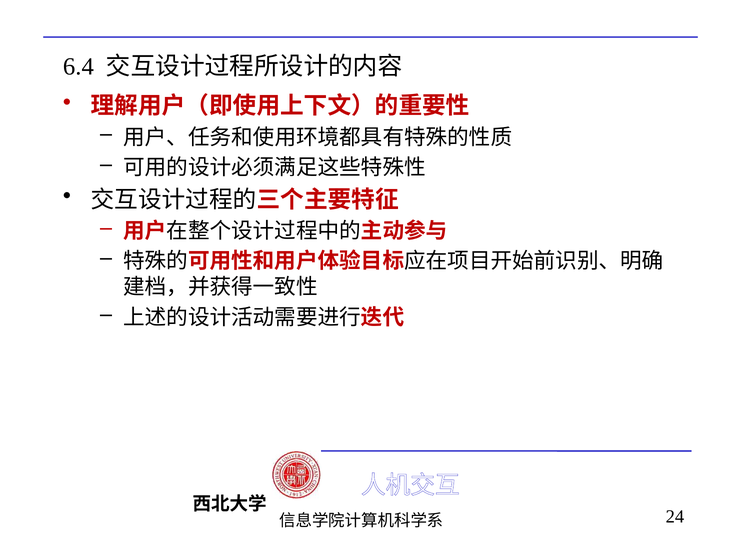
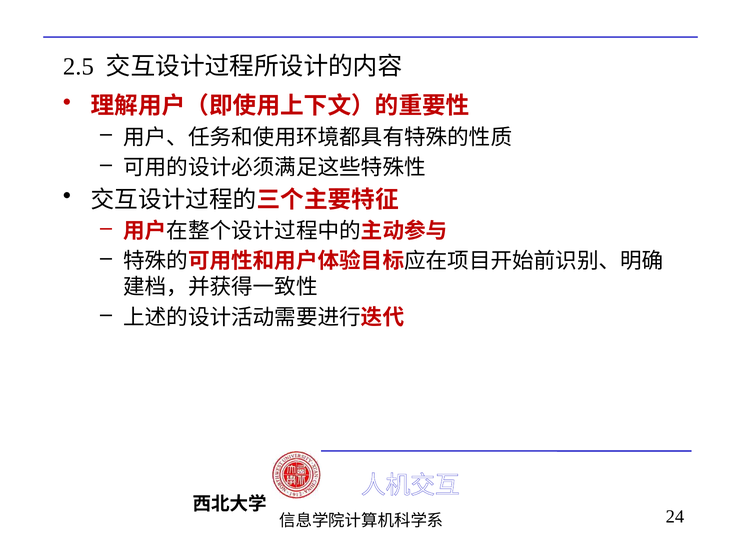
6.4: 6.4 -> 2.5
